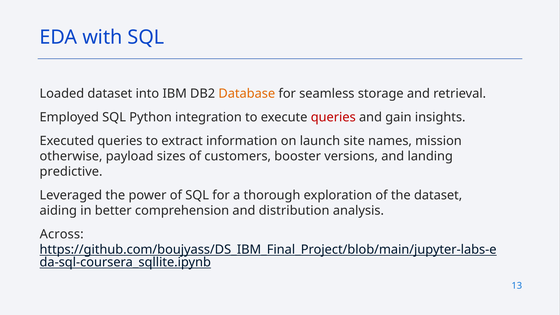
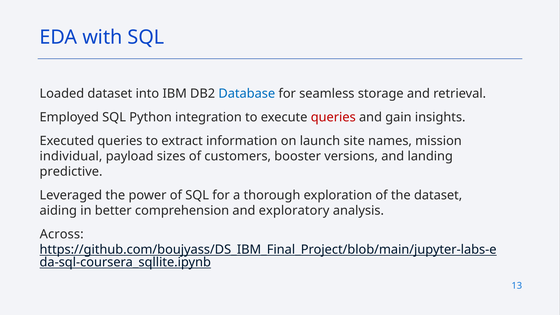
Database colour: orange -> blue
otherwise: otherwise -> individual
distribution: distribution -> exploratory
